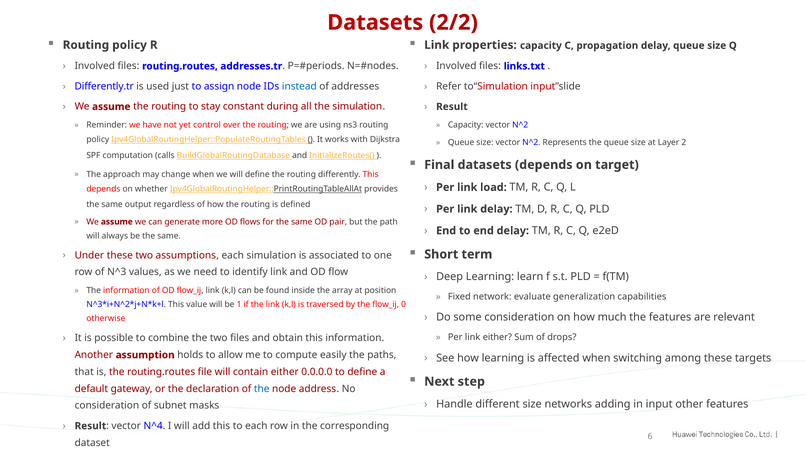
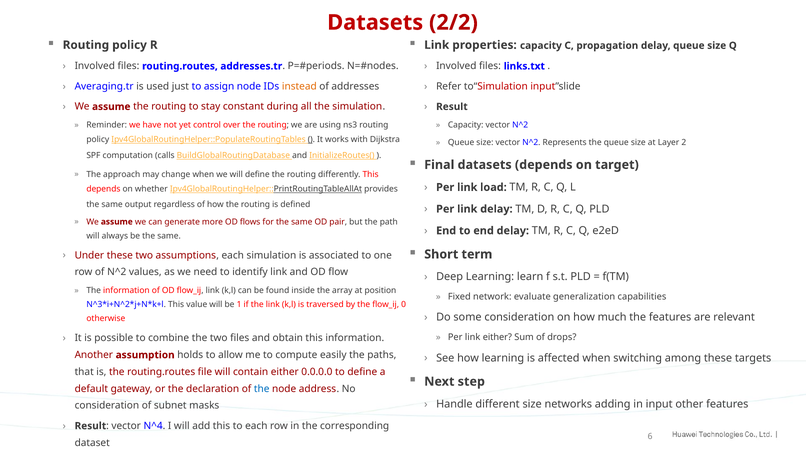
Differently.tr: Differently.tr -> Averaging.tr
instead colour: blue -> orange
of N^3: N^3 -> N^2
